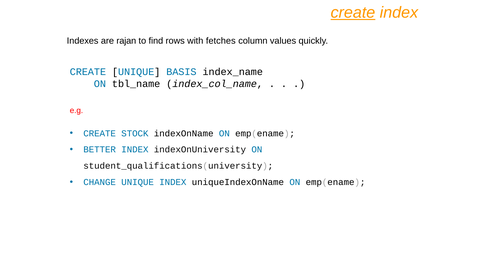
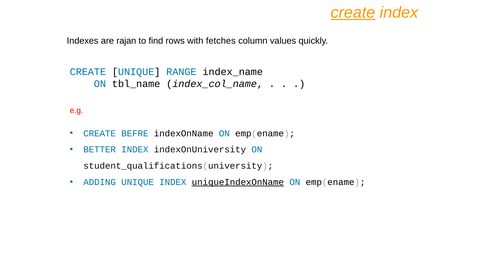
BASIS: BASIS -> RANGE
STOCK: STOCK -> BEFRE
CHANGE: CHANGE -> ADDING
uniqueIndexOnName underline: none -> present
